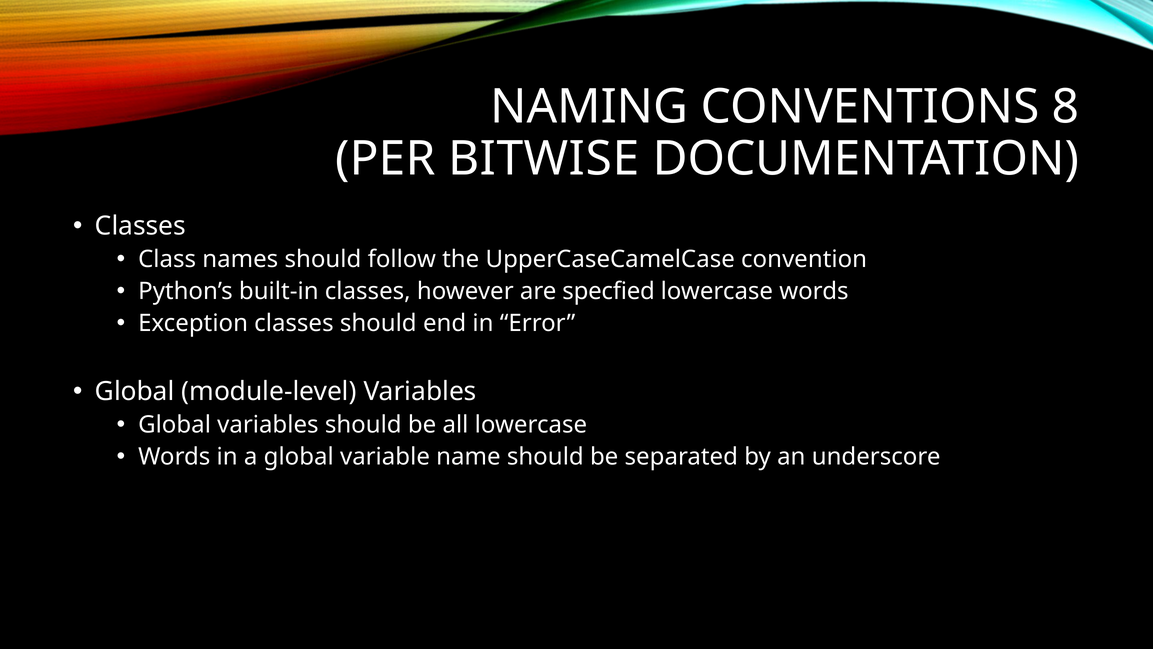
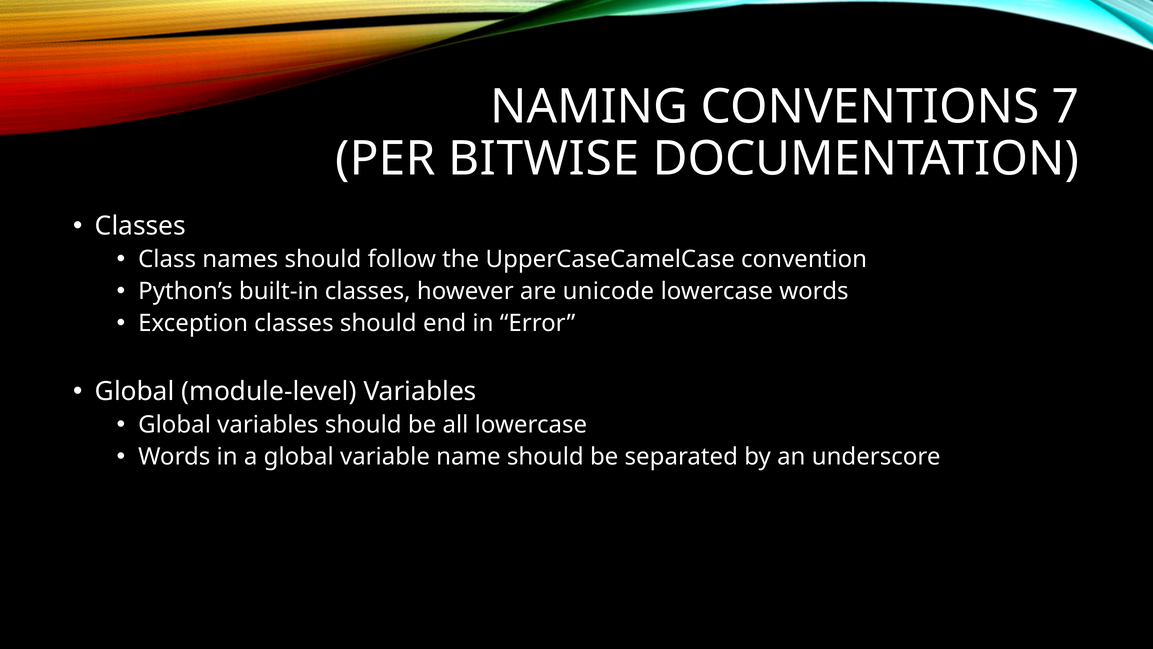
8: 8 -> 7
specfied: specfied -> unicode
